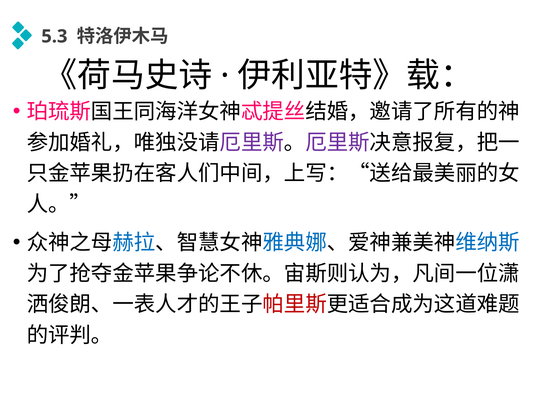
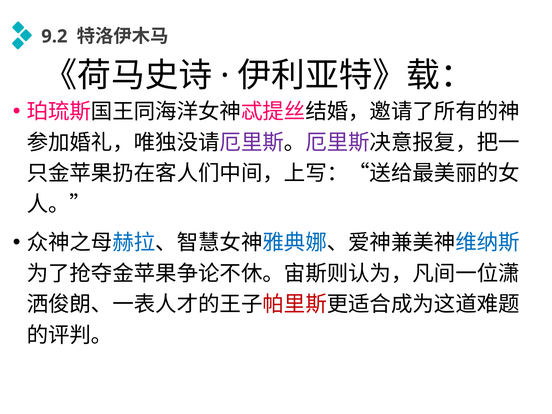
5.3: 5.3 -> 9.2
